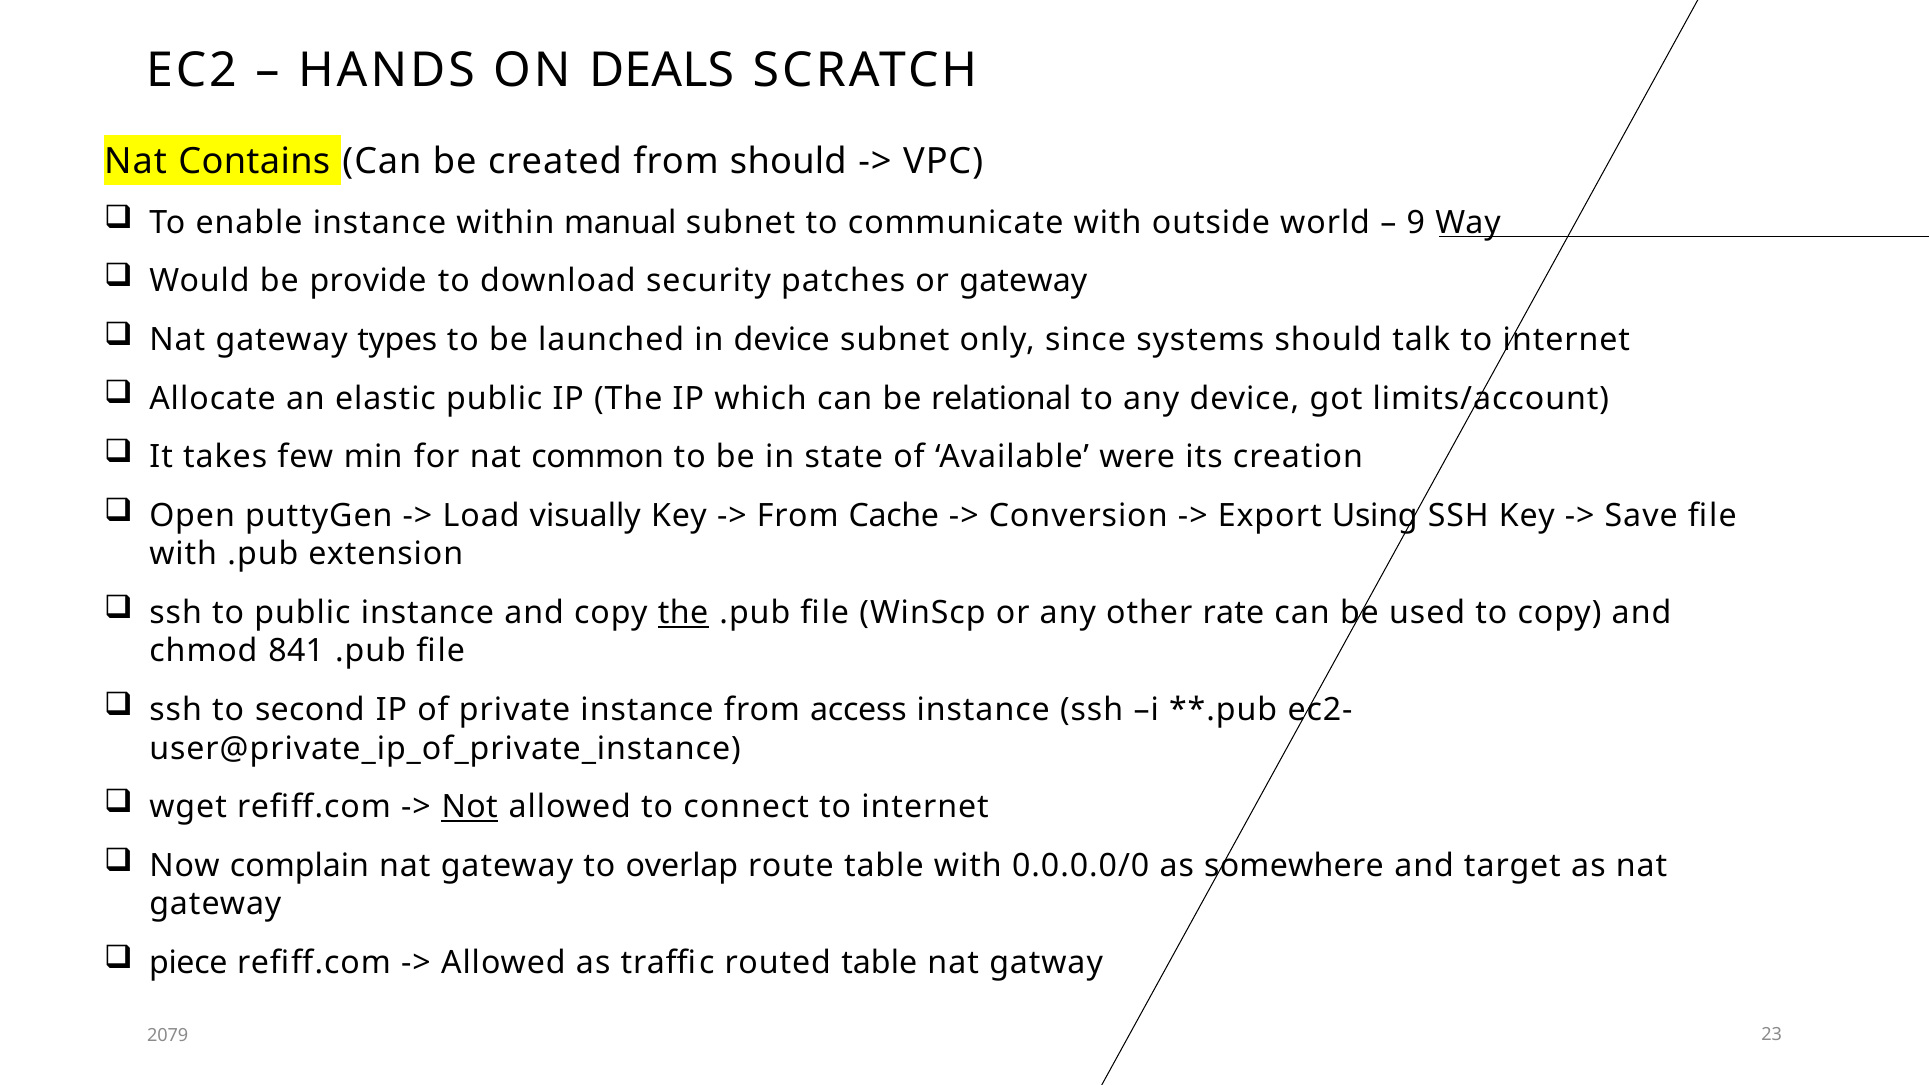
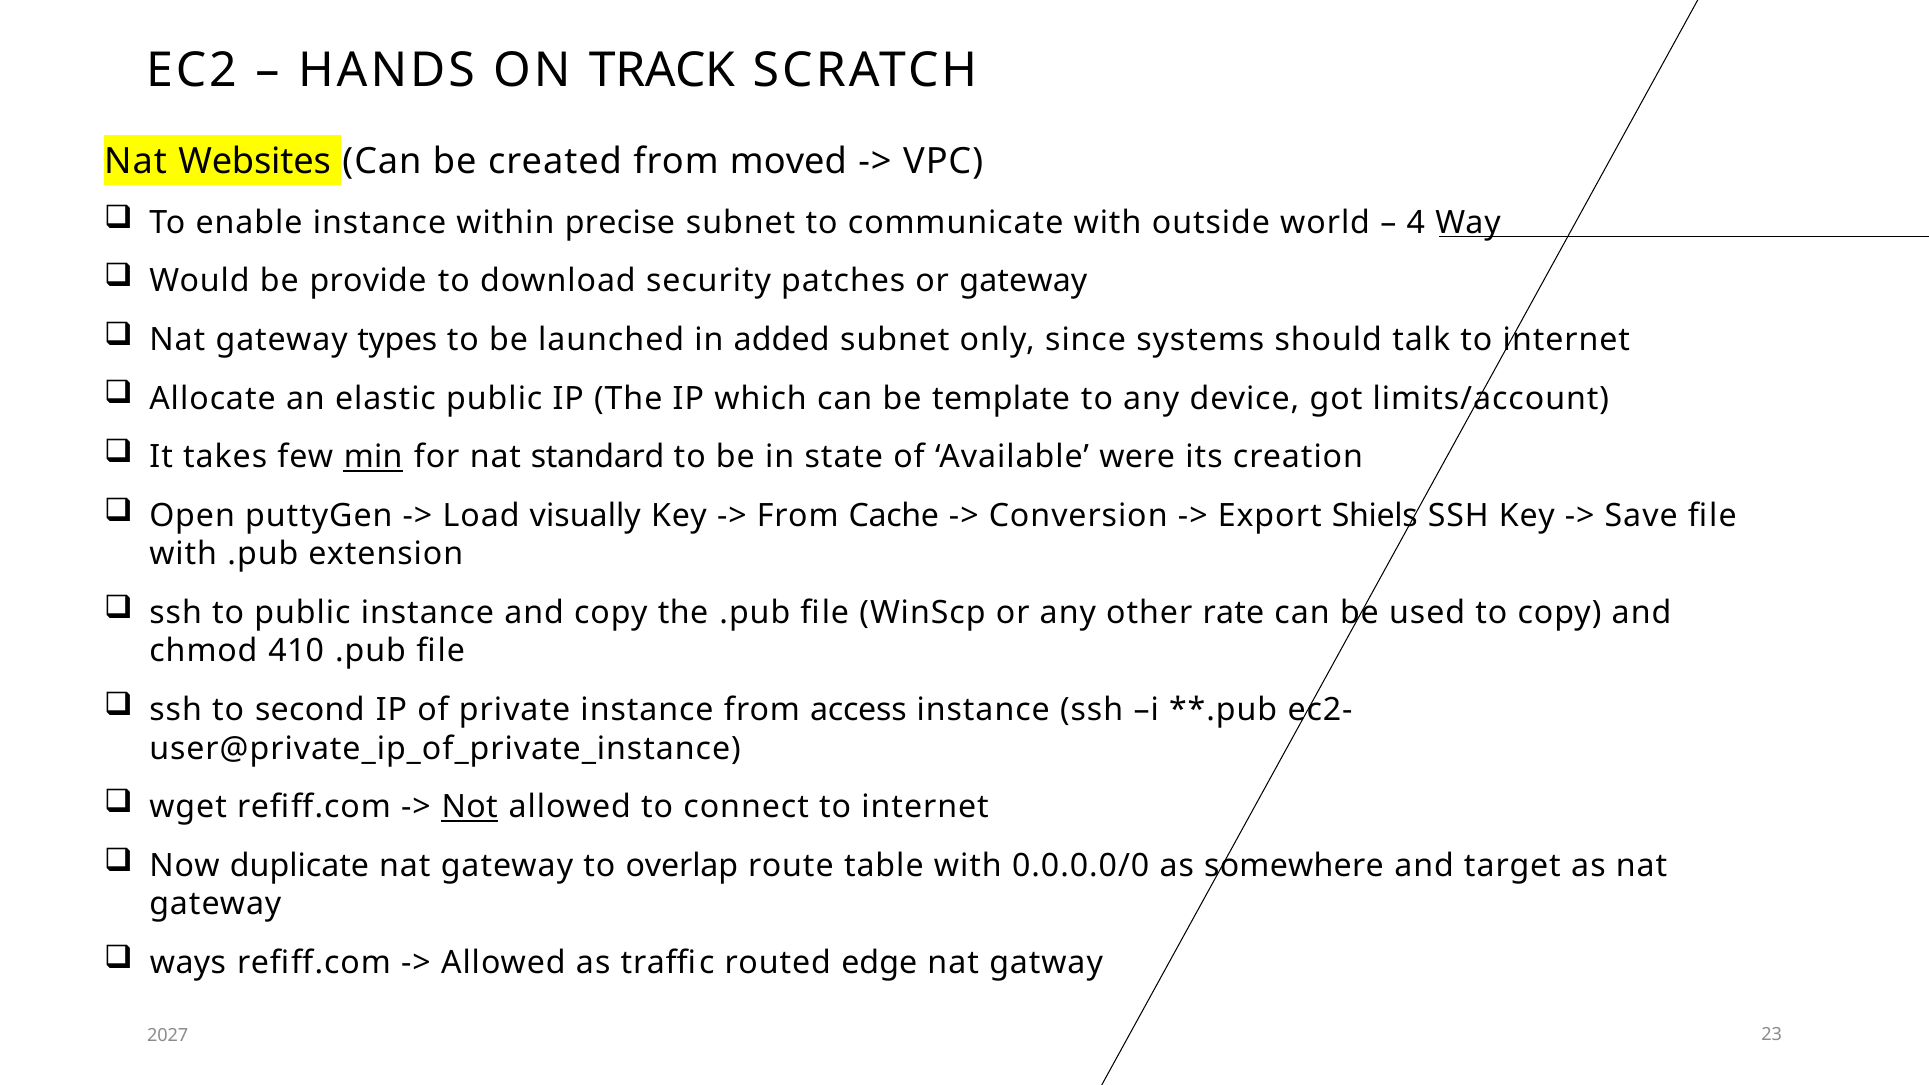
DEALS: DEALS -> TRACK
Contains: Contains -> Websites
from should: should -> moved
manual: manual -> precise
9: 9 -> 4
in device: device -> added
relational: relational -> template
min underline: none -> present
common: common -> standard
Using: Using -> Shiels
the at (683, 613) underline: present -> none
841: 841 -> 410
complain: complain -> duplicate
piece: piece -> ways
routed table: table -> edge
2079: 2079 -> 2027
